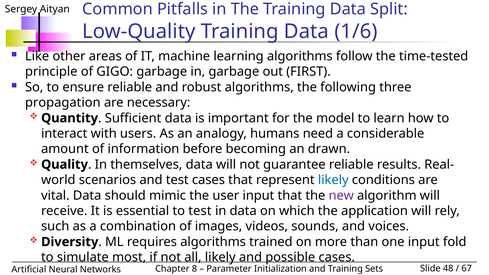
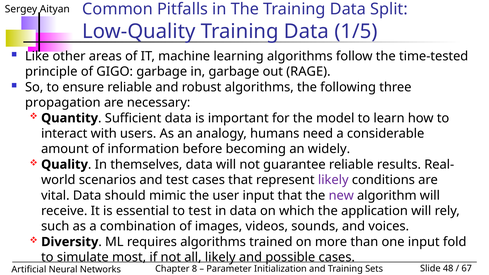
1/6: 1/6 -> 1/5
FIRST: FIRST -> RAGE
drawn: drawn -> widely
likely at (333, 180) colour: blue -> purple
